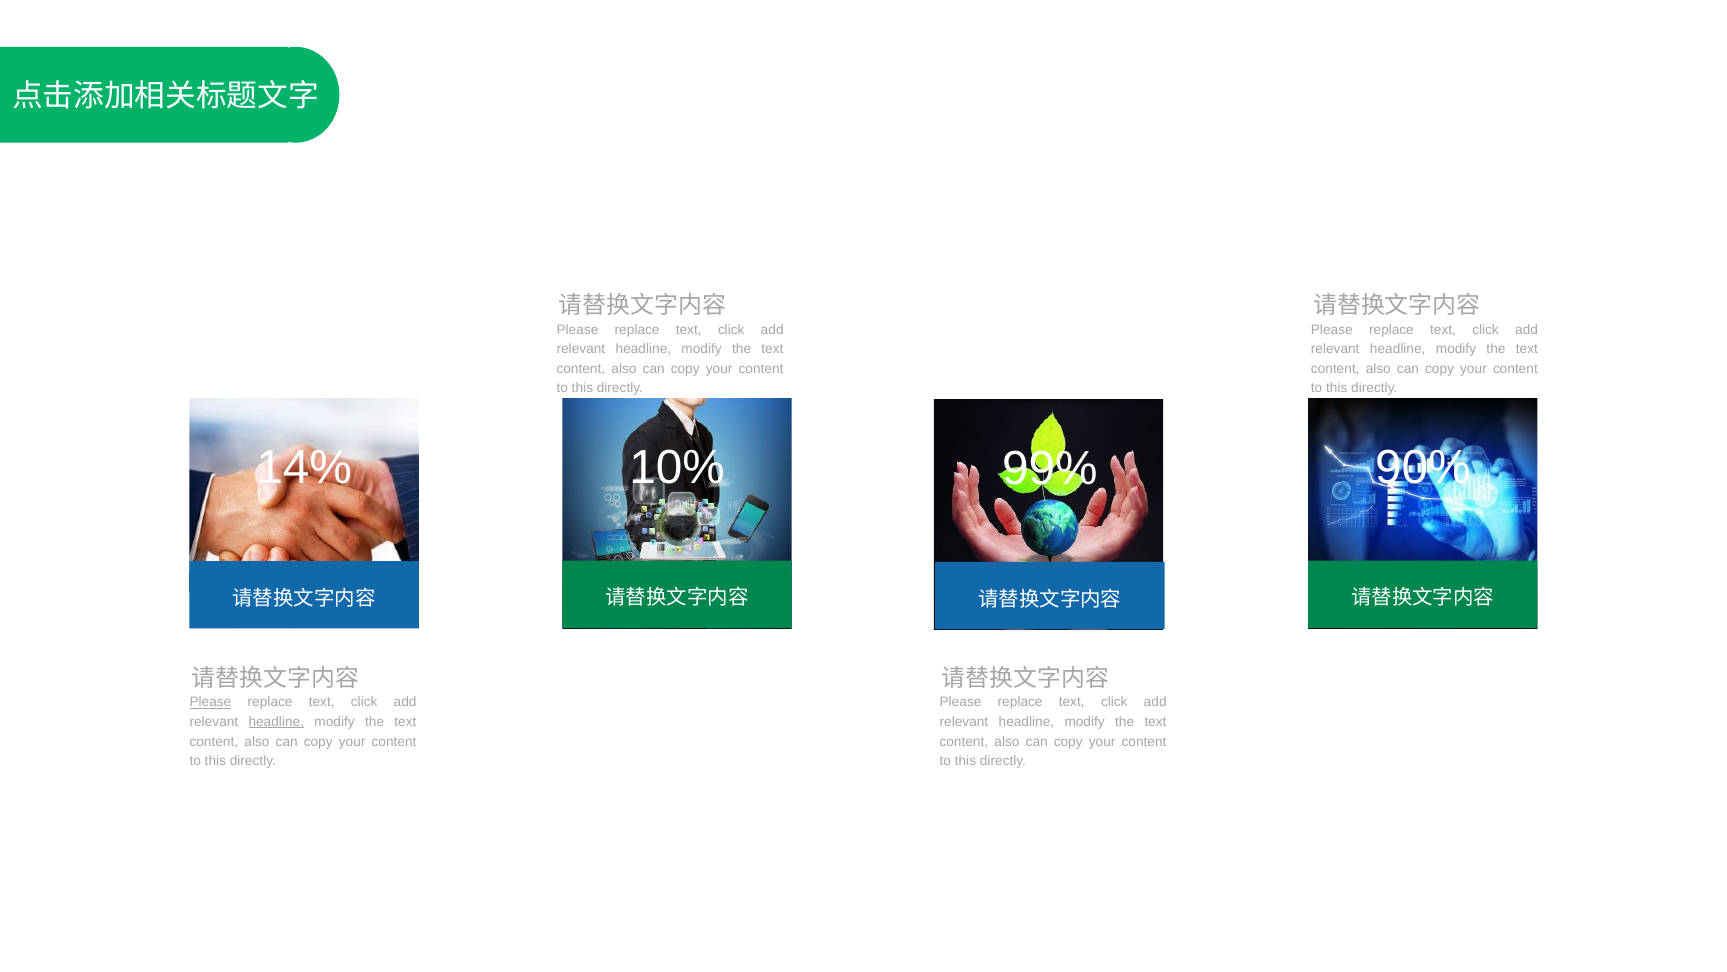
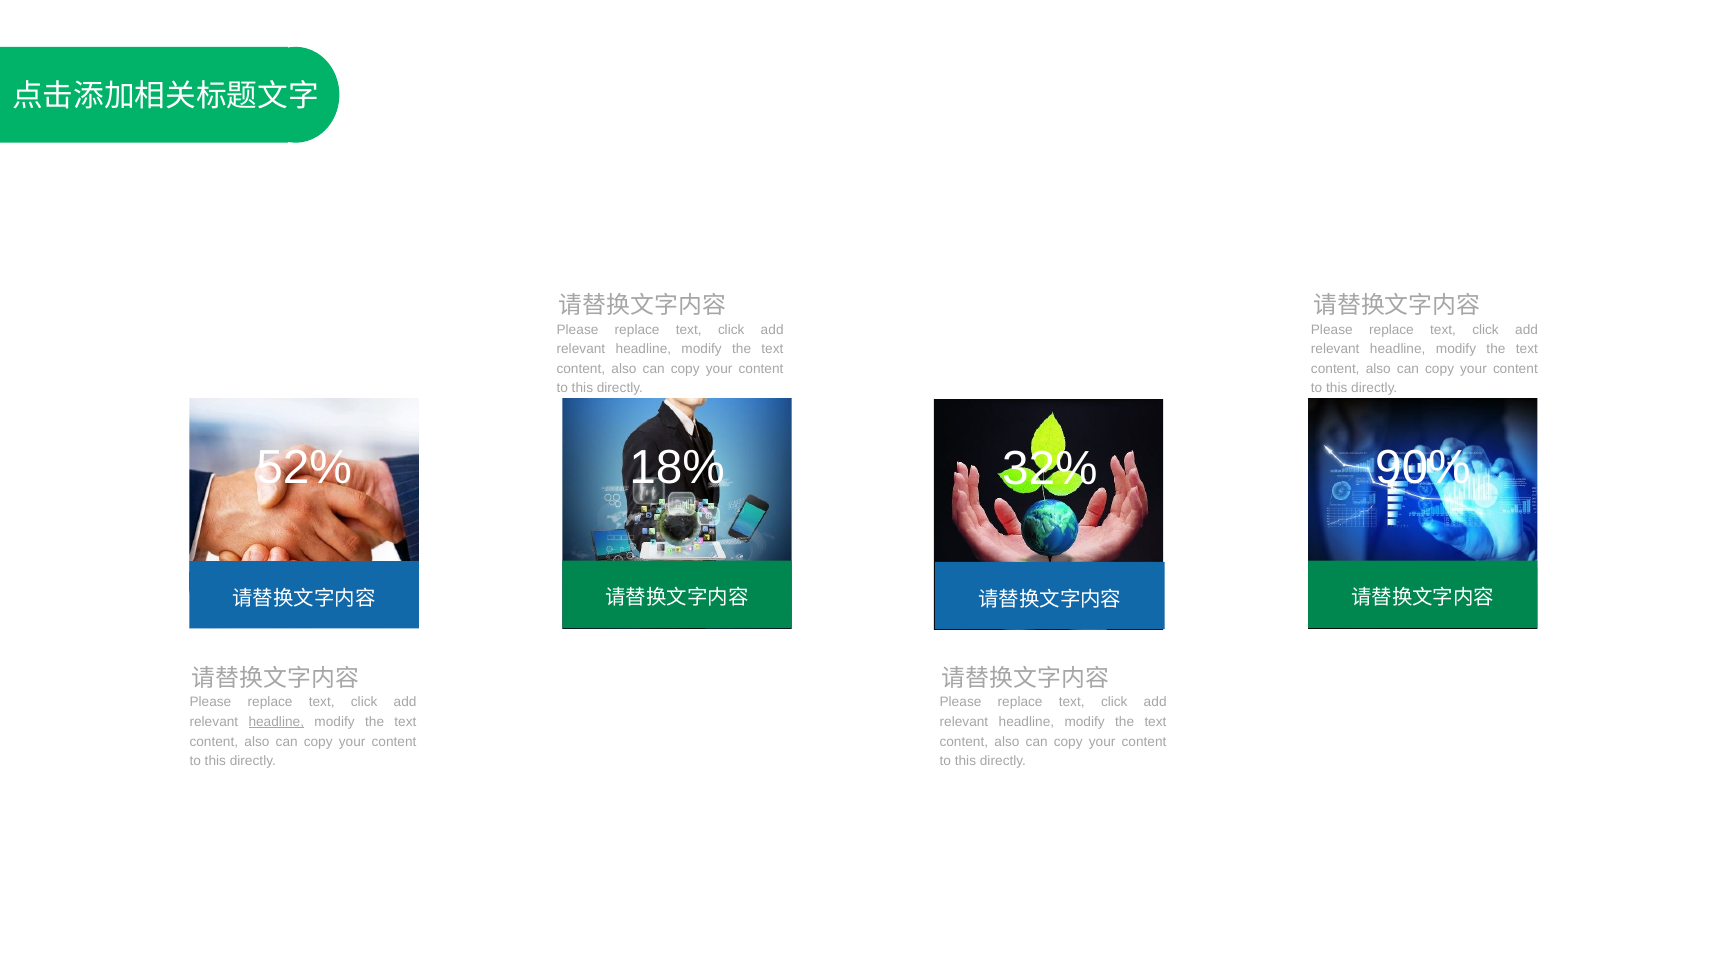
10%: 10% -> 18%
14%: 14% -> 52%
99%: 99% -> 32%
Please at (210, 702) underline: present -> none
